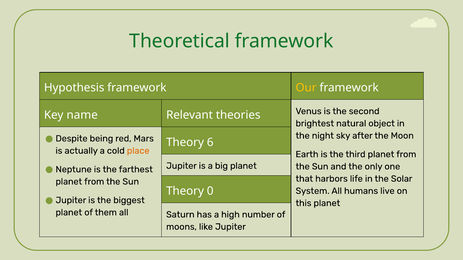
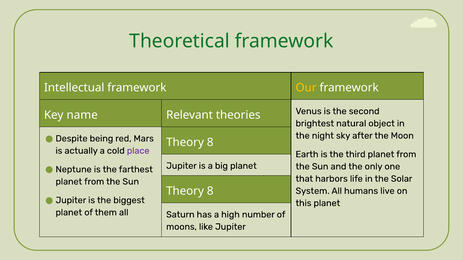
Hypothesis: Hypothesis -> Intellectual
6 at (210, 143): 6 -> 8
place colour: orange -> purple
0 at (210, 191): 0 -> 8
